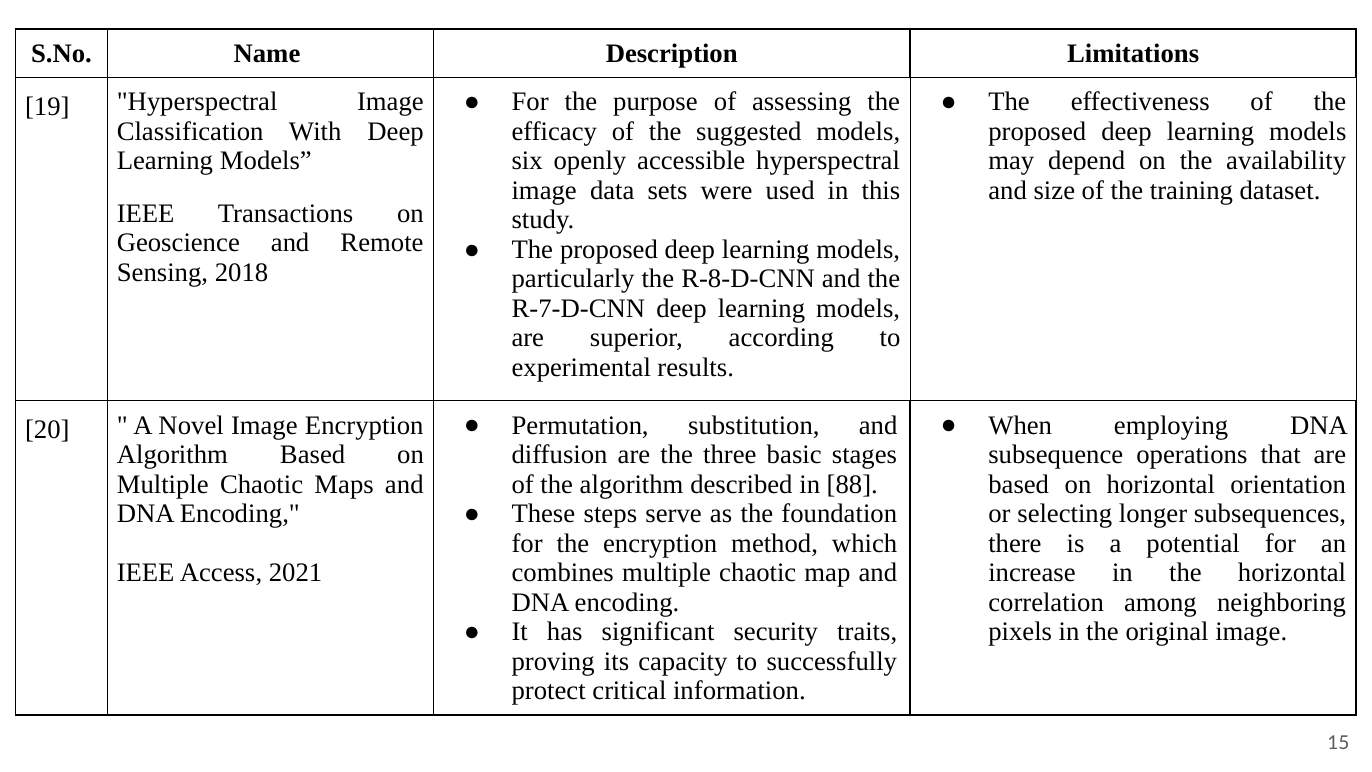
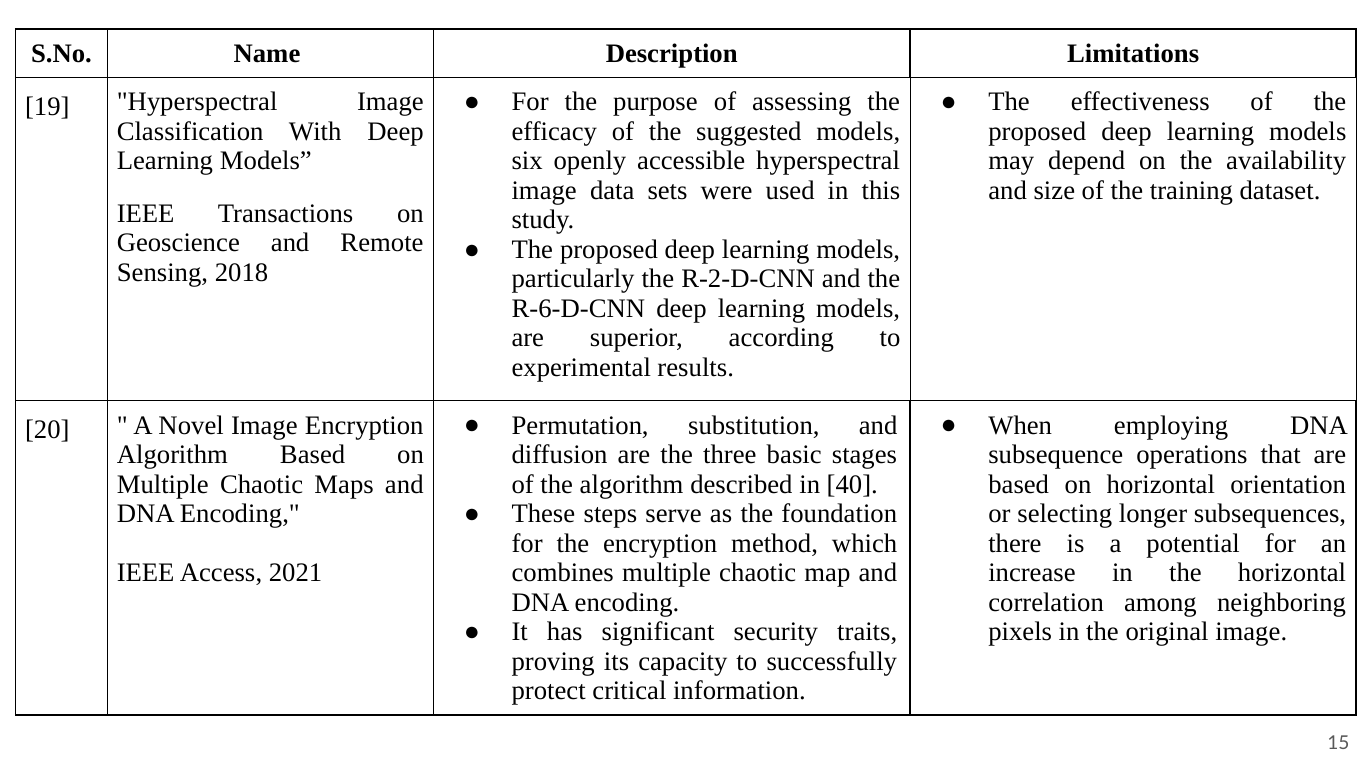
R-8-D-CNN: R-8-D-CNN -> R-2-D-CNN
R-7-D-CNN: R-7-D-CNN -> R-6-D-CNN
88: 88 -> 40
